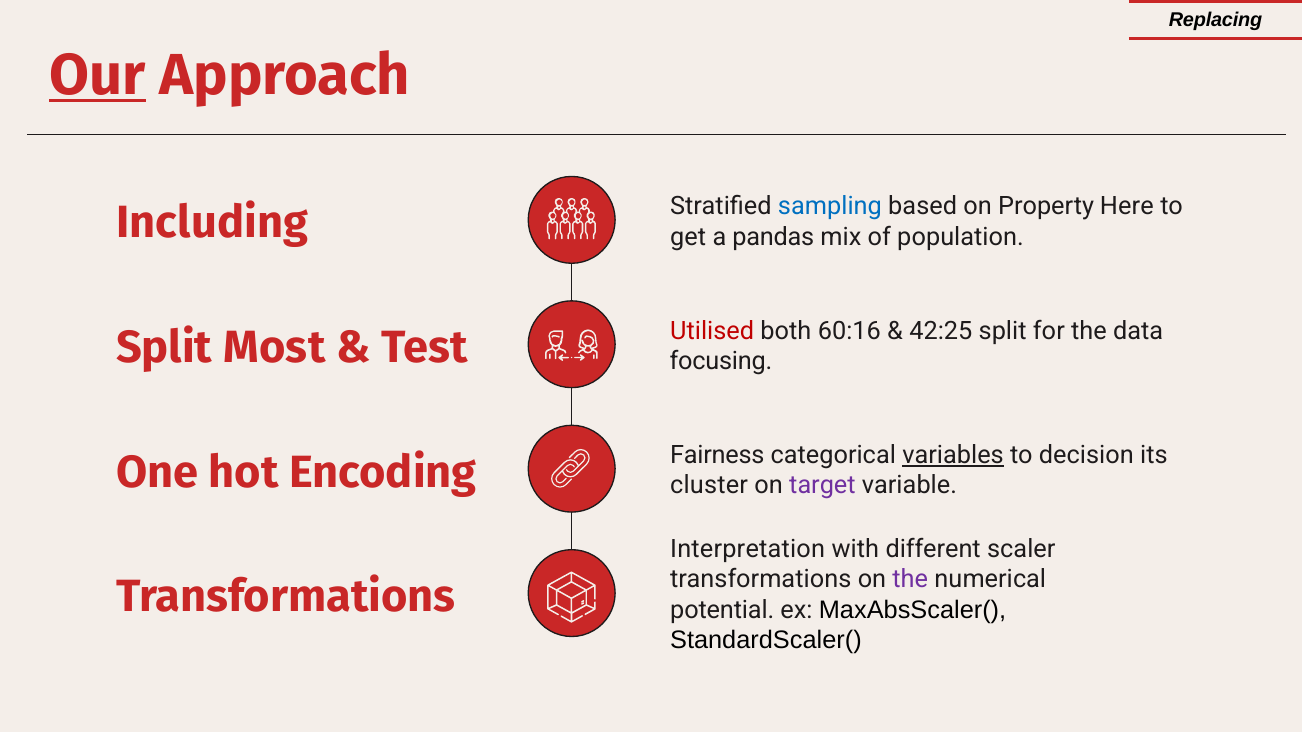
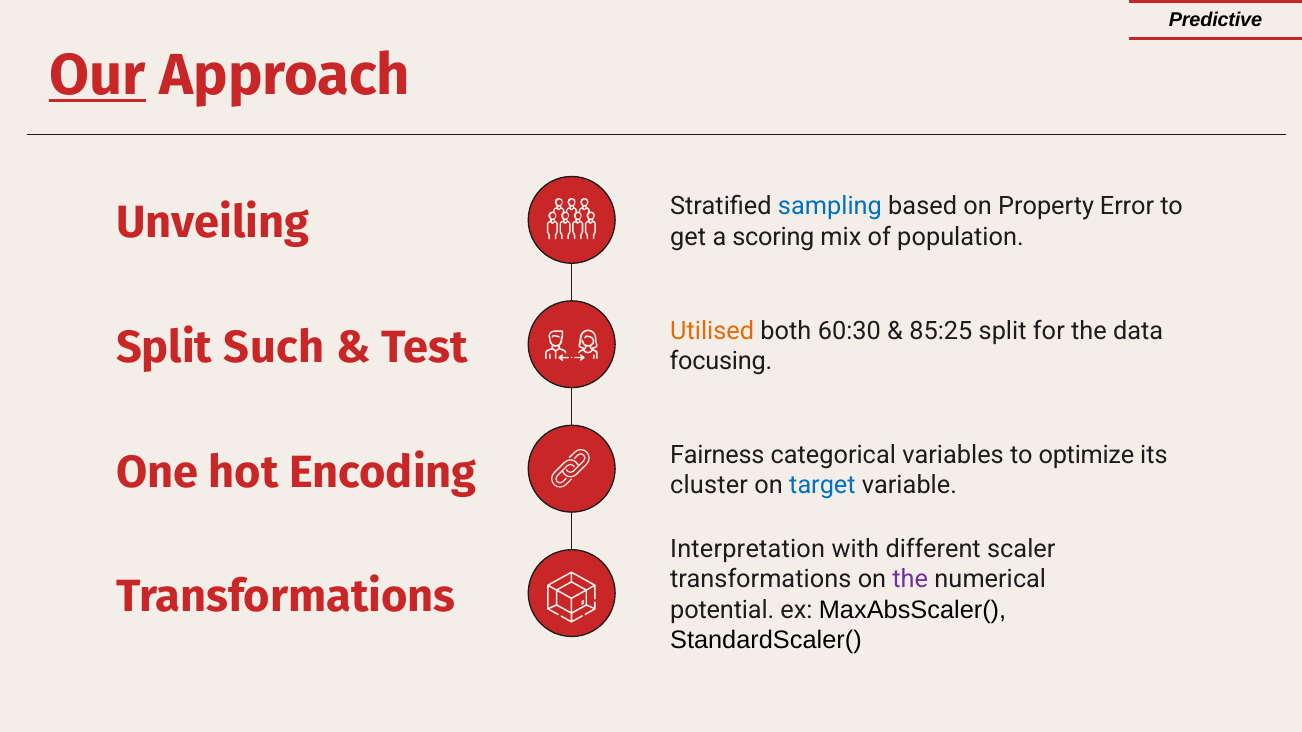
Replacing: Replacing -> Predictive
Including: Including -> Unveiling
Here: Here -> Error
pandas: pandas -> scoring
Most: Most -> Such
Utilised colour: red -> orange
60:16: 60:16 -> 60:30
42:25: 42:25 -> 85:25
variables underline: present -> none
decision: decision -> optimize
target colour: purple -> blue
